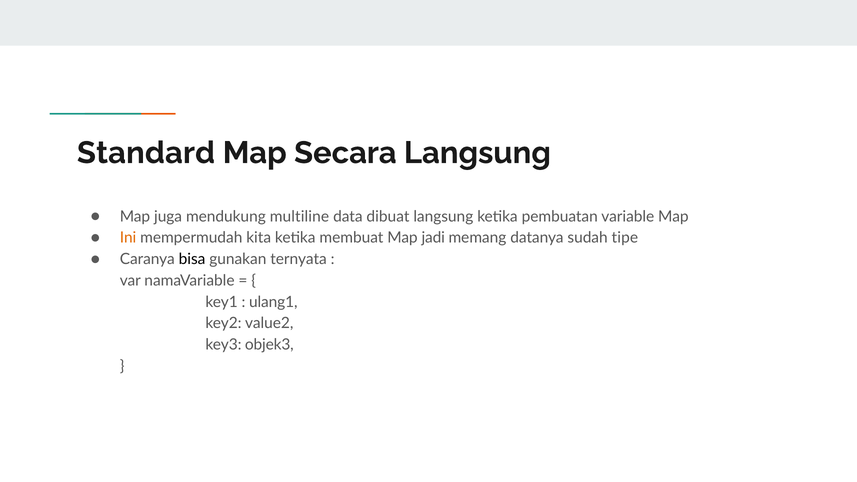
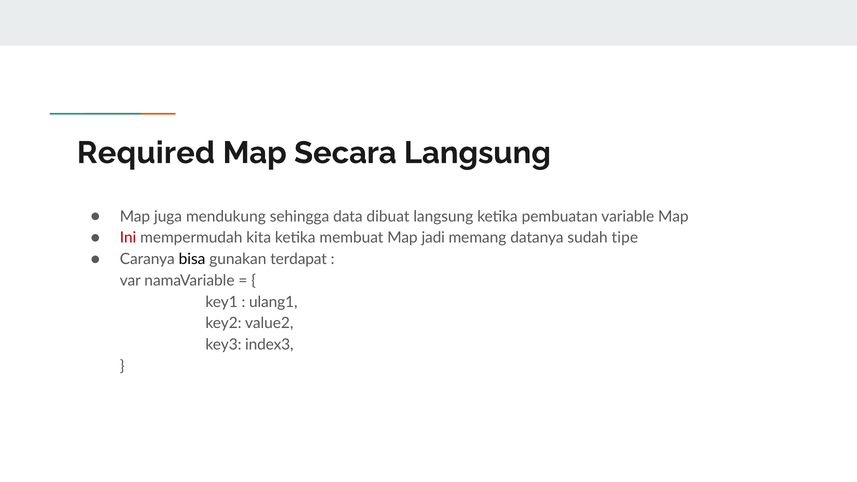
Standard: Standard -> Required
multiline: multiline -> sehingga
Ini colour: orange -> red
ternyata: ternyata -> terdapat
objek3: objek3 -> index3
